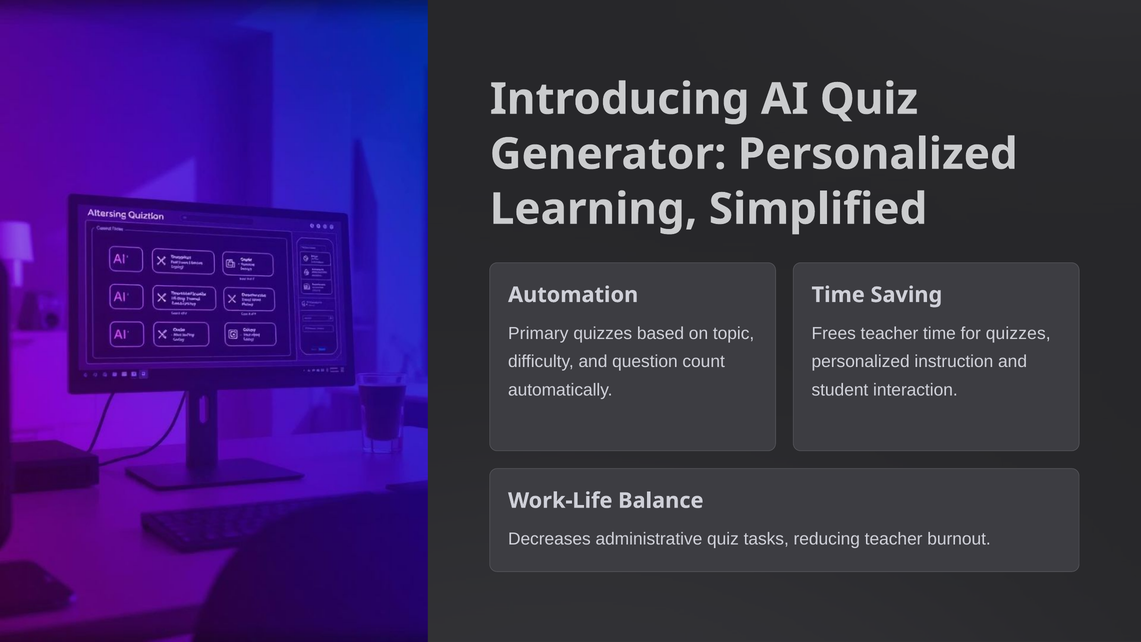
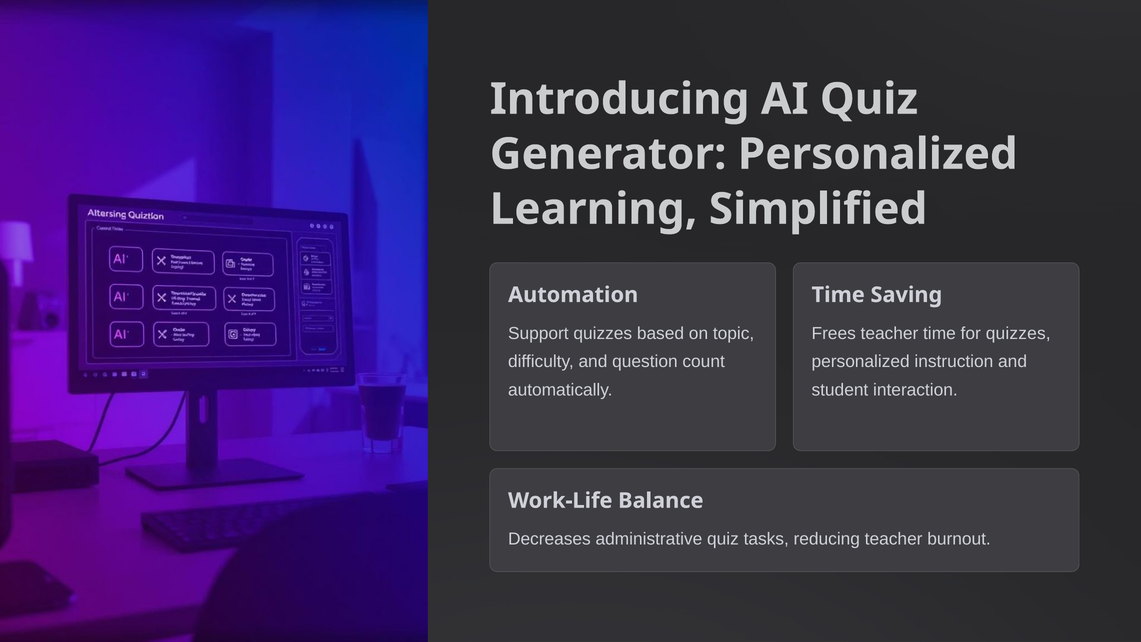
Primary: Primary -> Support
